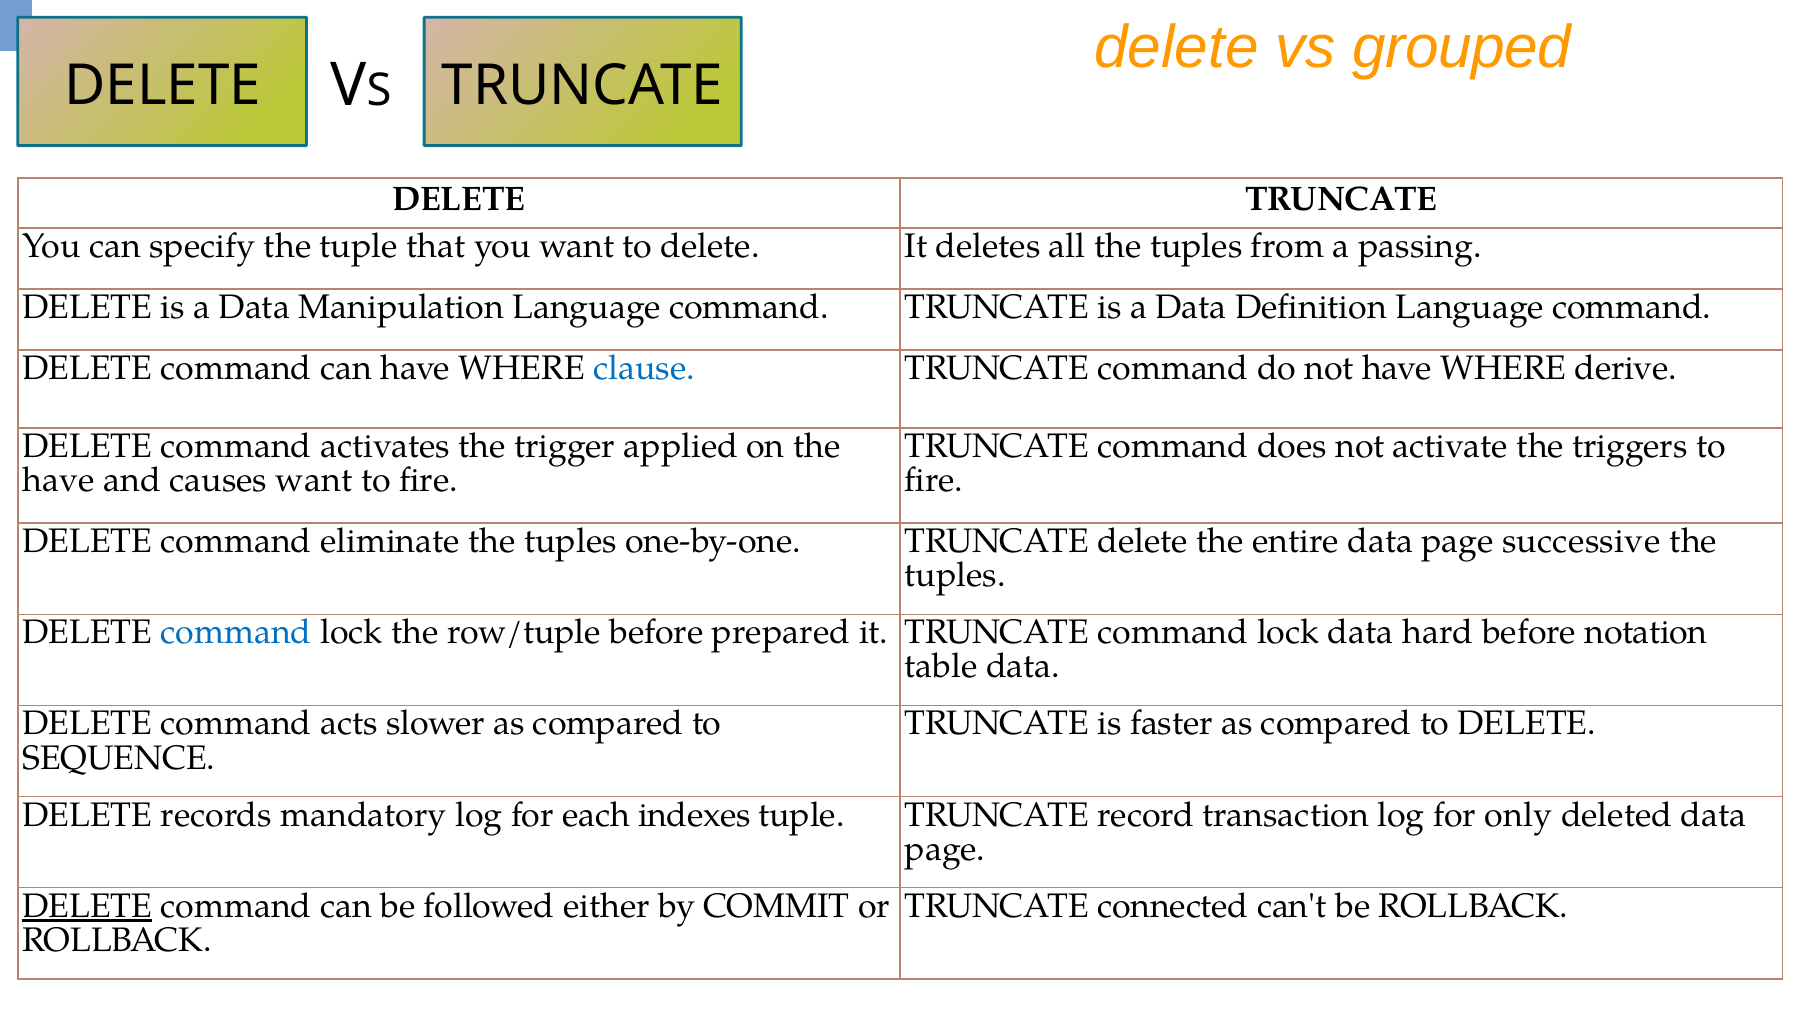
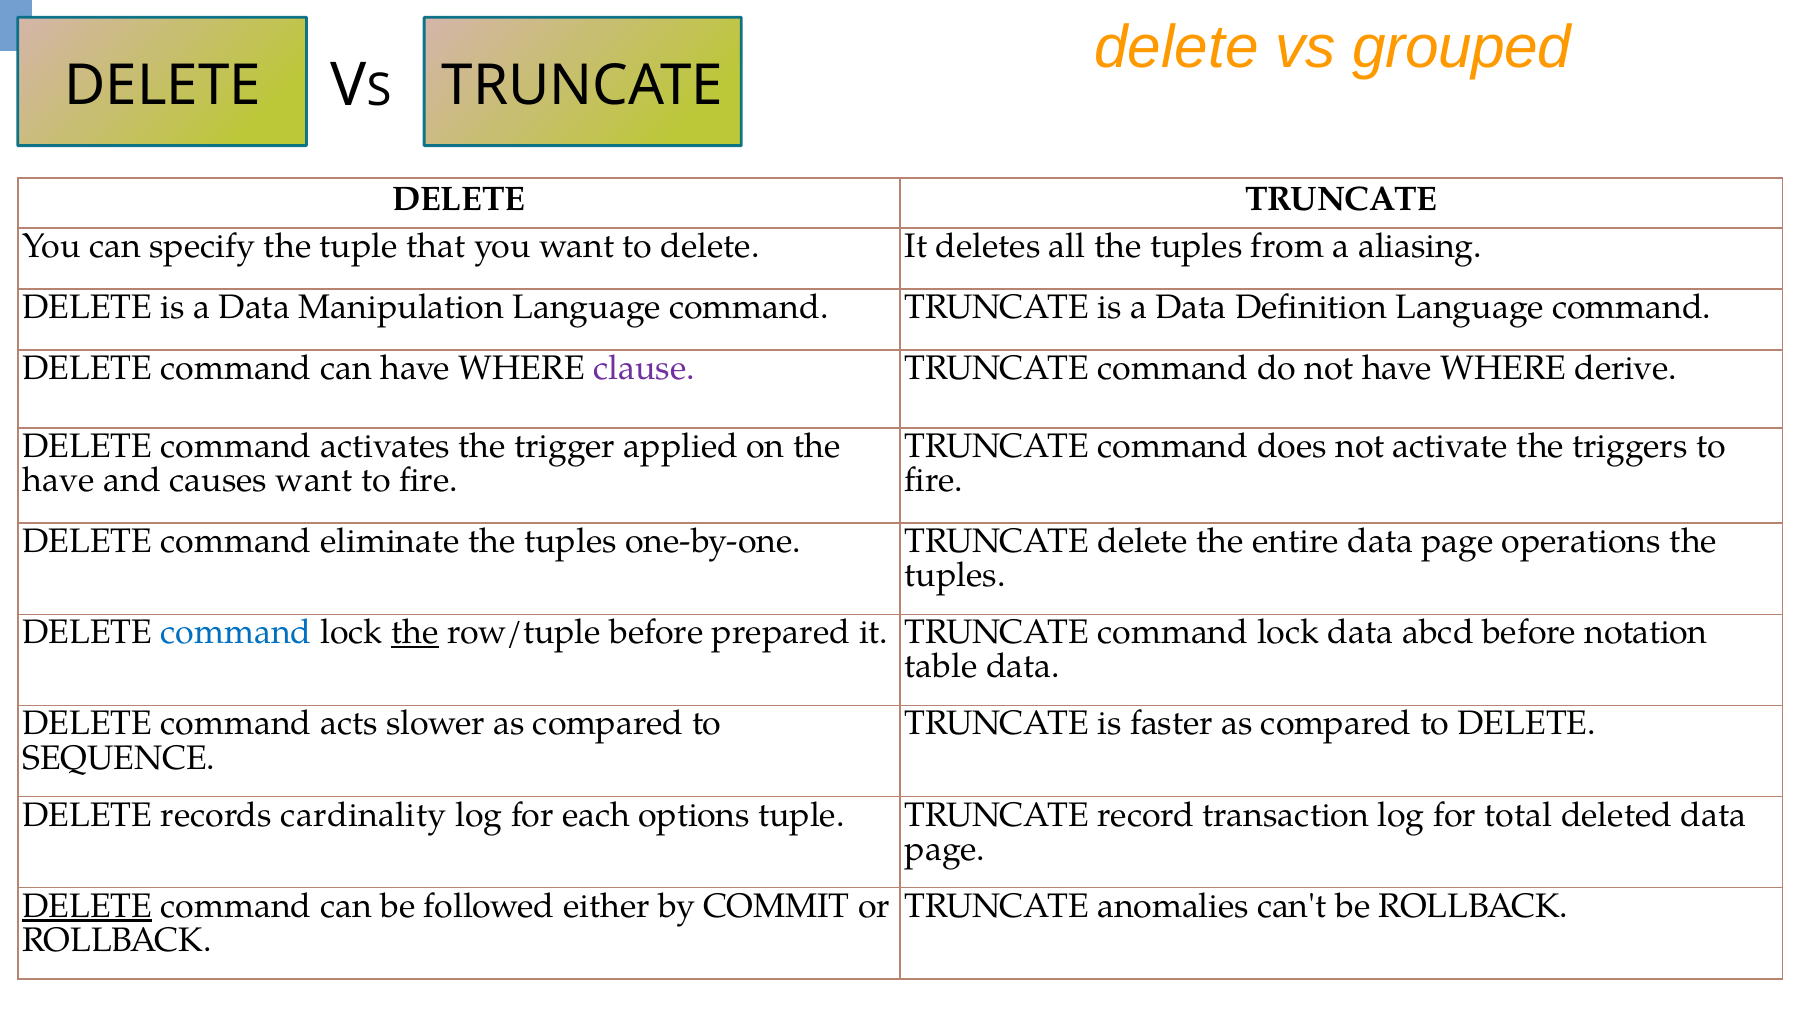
passing: passing -> aliasing
clause colour: blue -> purple
successive: successive -> operations
the at (415, 632) underline: none -> present
hard: hard -> abcd
mandatory: mandatory -> cardinality
indexes: indexes -> options
only: only -> total
connected: connected -> anomalies
